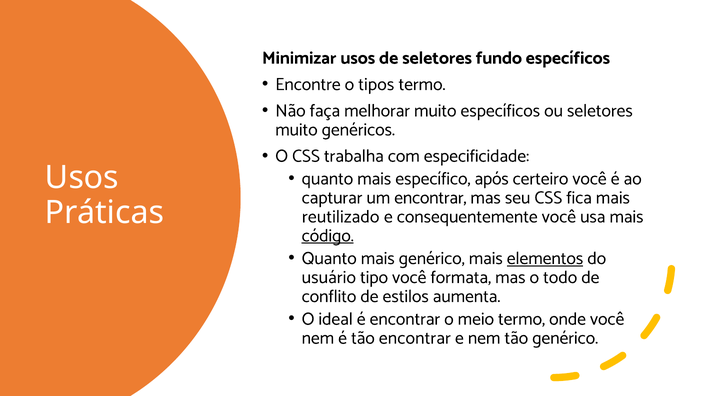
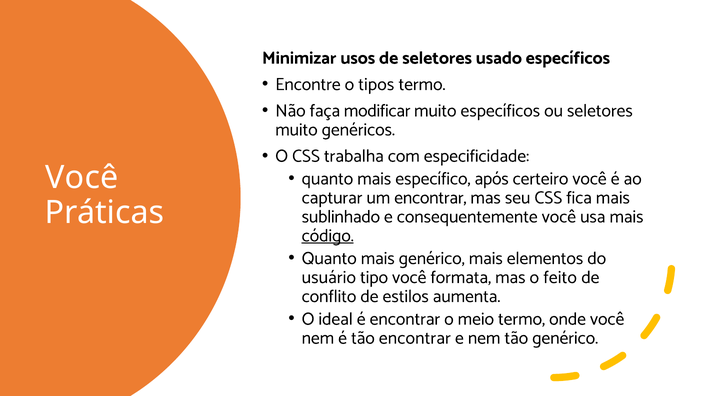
fundo: fundo -> usado
melhorar: melhorar -> modificar
Usos at (82, 178): Usos -> Você
reutilizado: reutilizado -> sublinhado
elementos underline: present -> none
todo: todo -> feito
